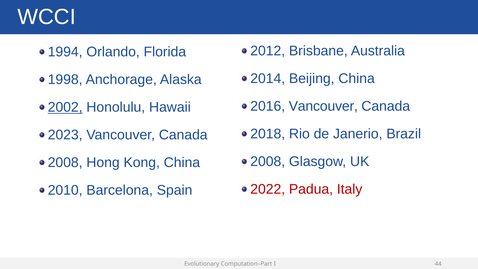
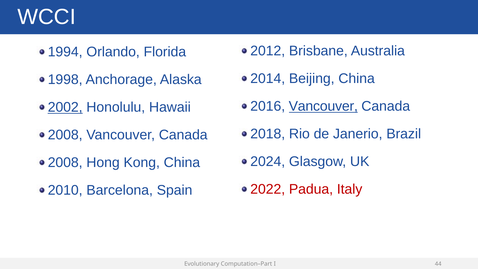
Vancouver at (323, 106) underline: none -> present
2023 at (65, 135): 2023 -> 2008
2008 at (268, 162): 2008 -> 2024
